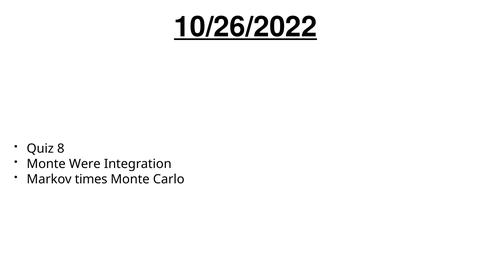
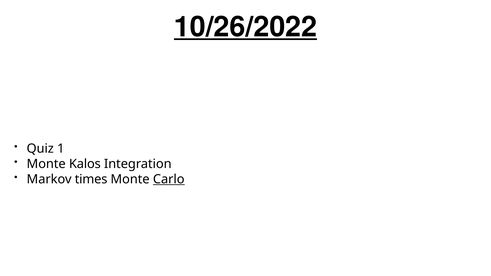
8: 8 -> 1
Were: Were -> Kalos
Carlo underline: none -> present
